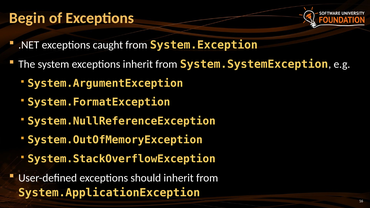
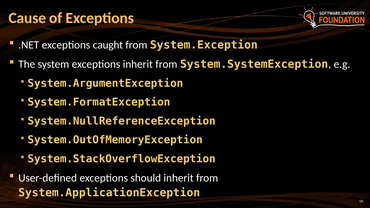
Begin: Begin -> Cause
